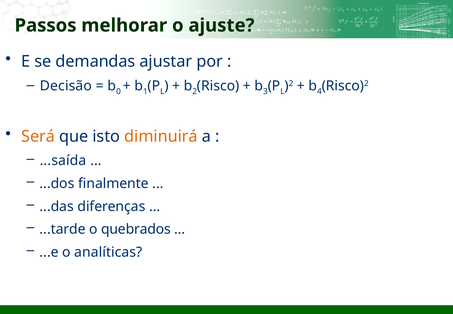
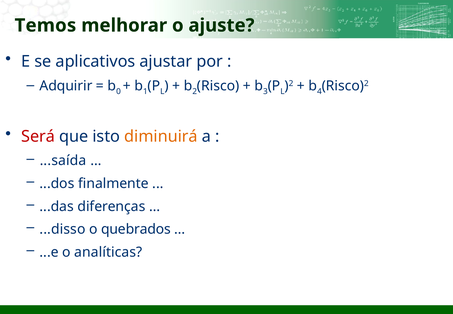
Passos: Passos -> Temos
demandas: demandas -> aplicativos
Decisão: Decisão -> Adquirir
Será colour: orange -> red
...tarde: ...tarde -> ...disso
